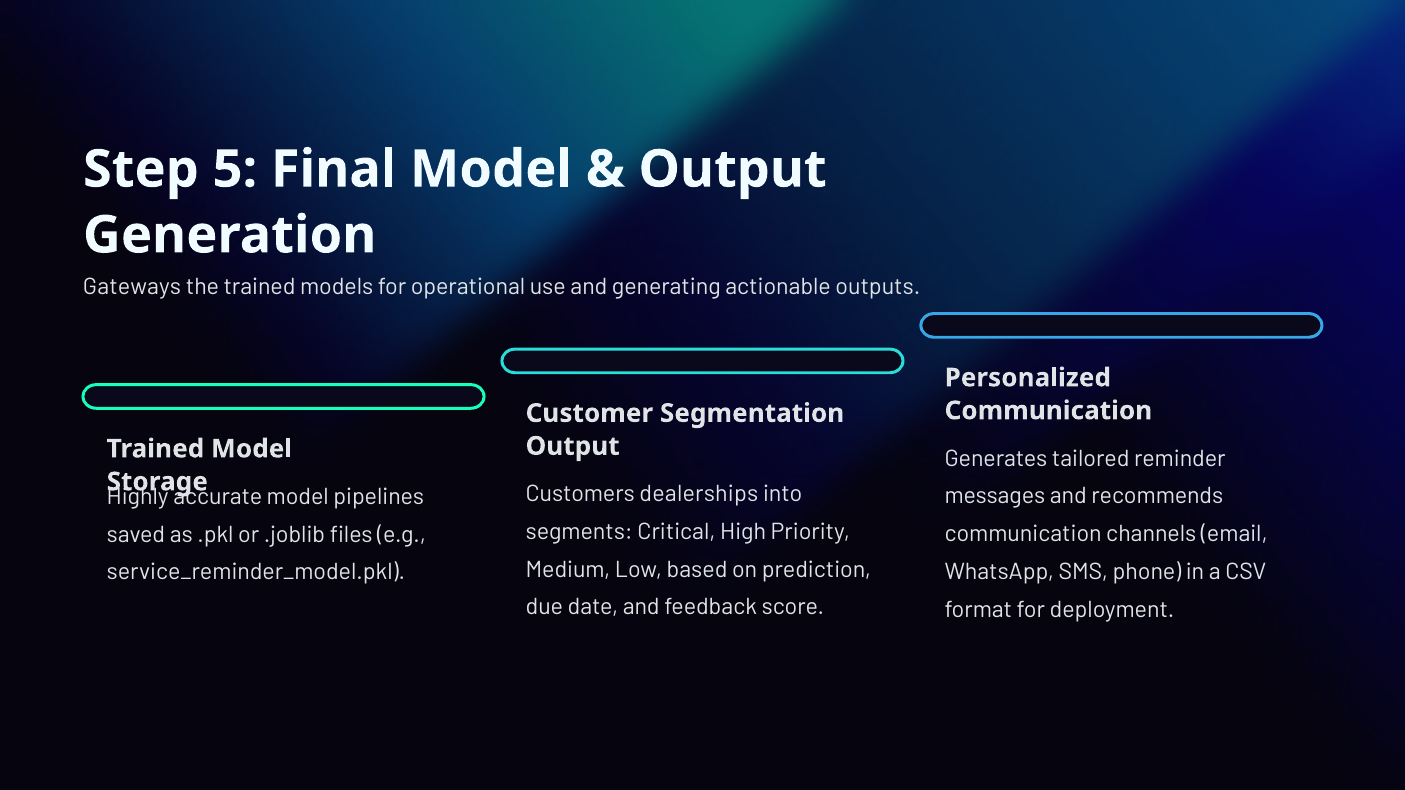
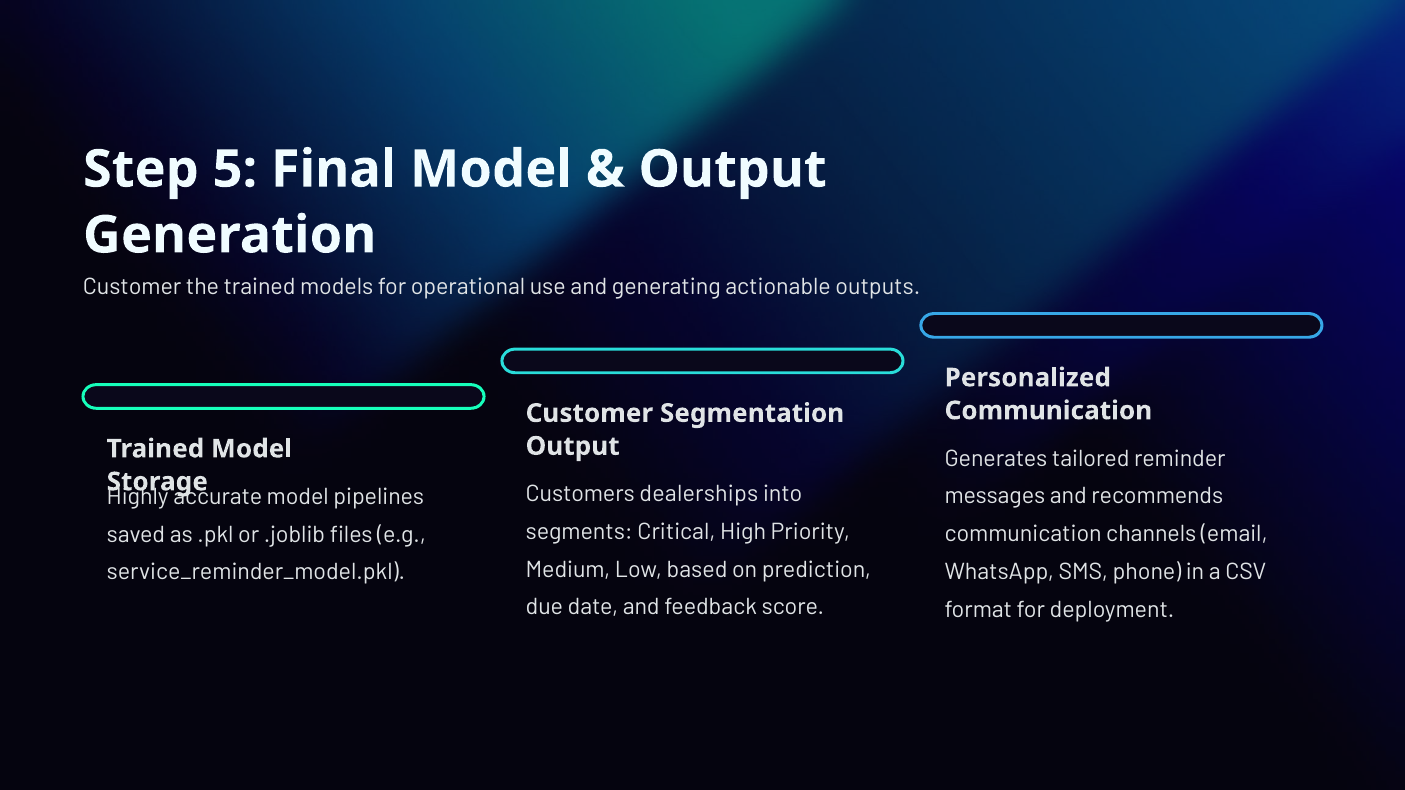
Gateways at (132, 287): Gateways -> Customer
